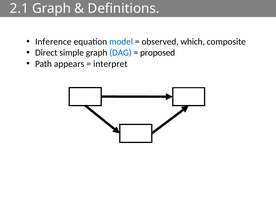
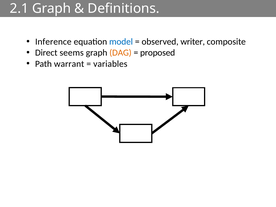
which: which -> writer
simple: simple -> seems
DAG colour: blue -> orange
appears: appears -> warrant
interpret: interpret -> variables
